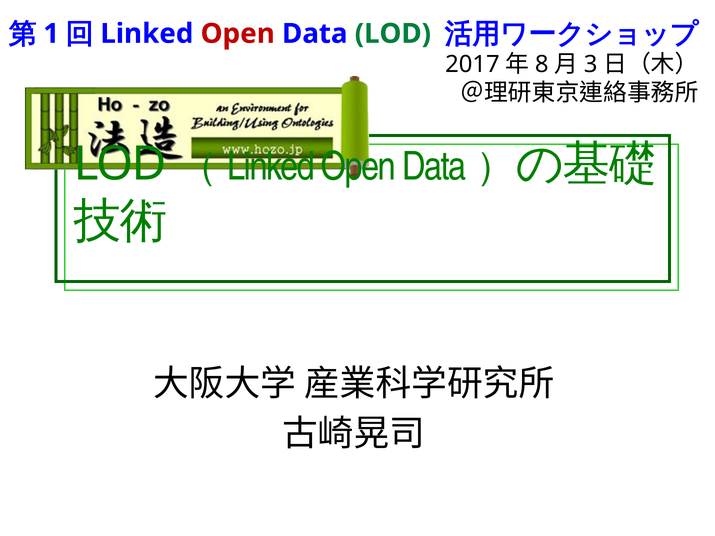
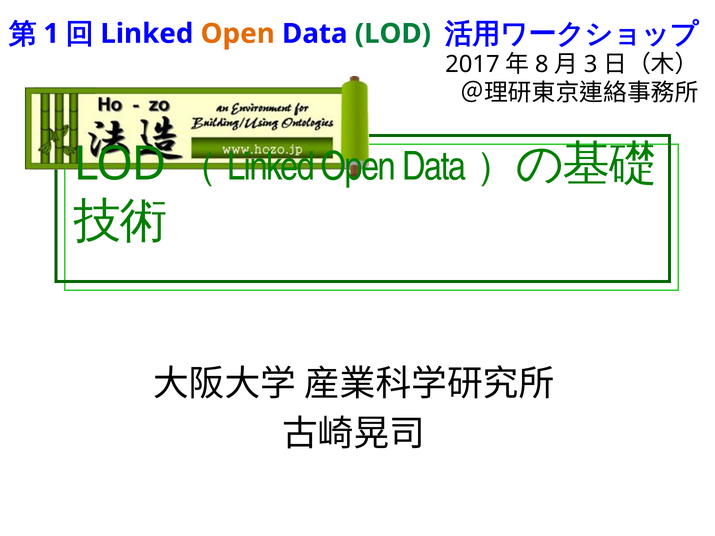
Open at (238, 34) colour: red -> orange
